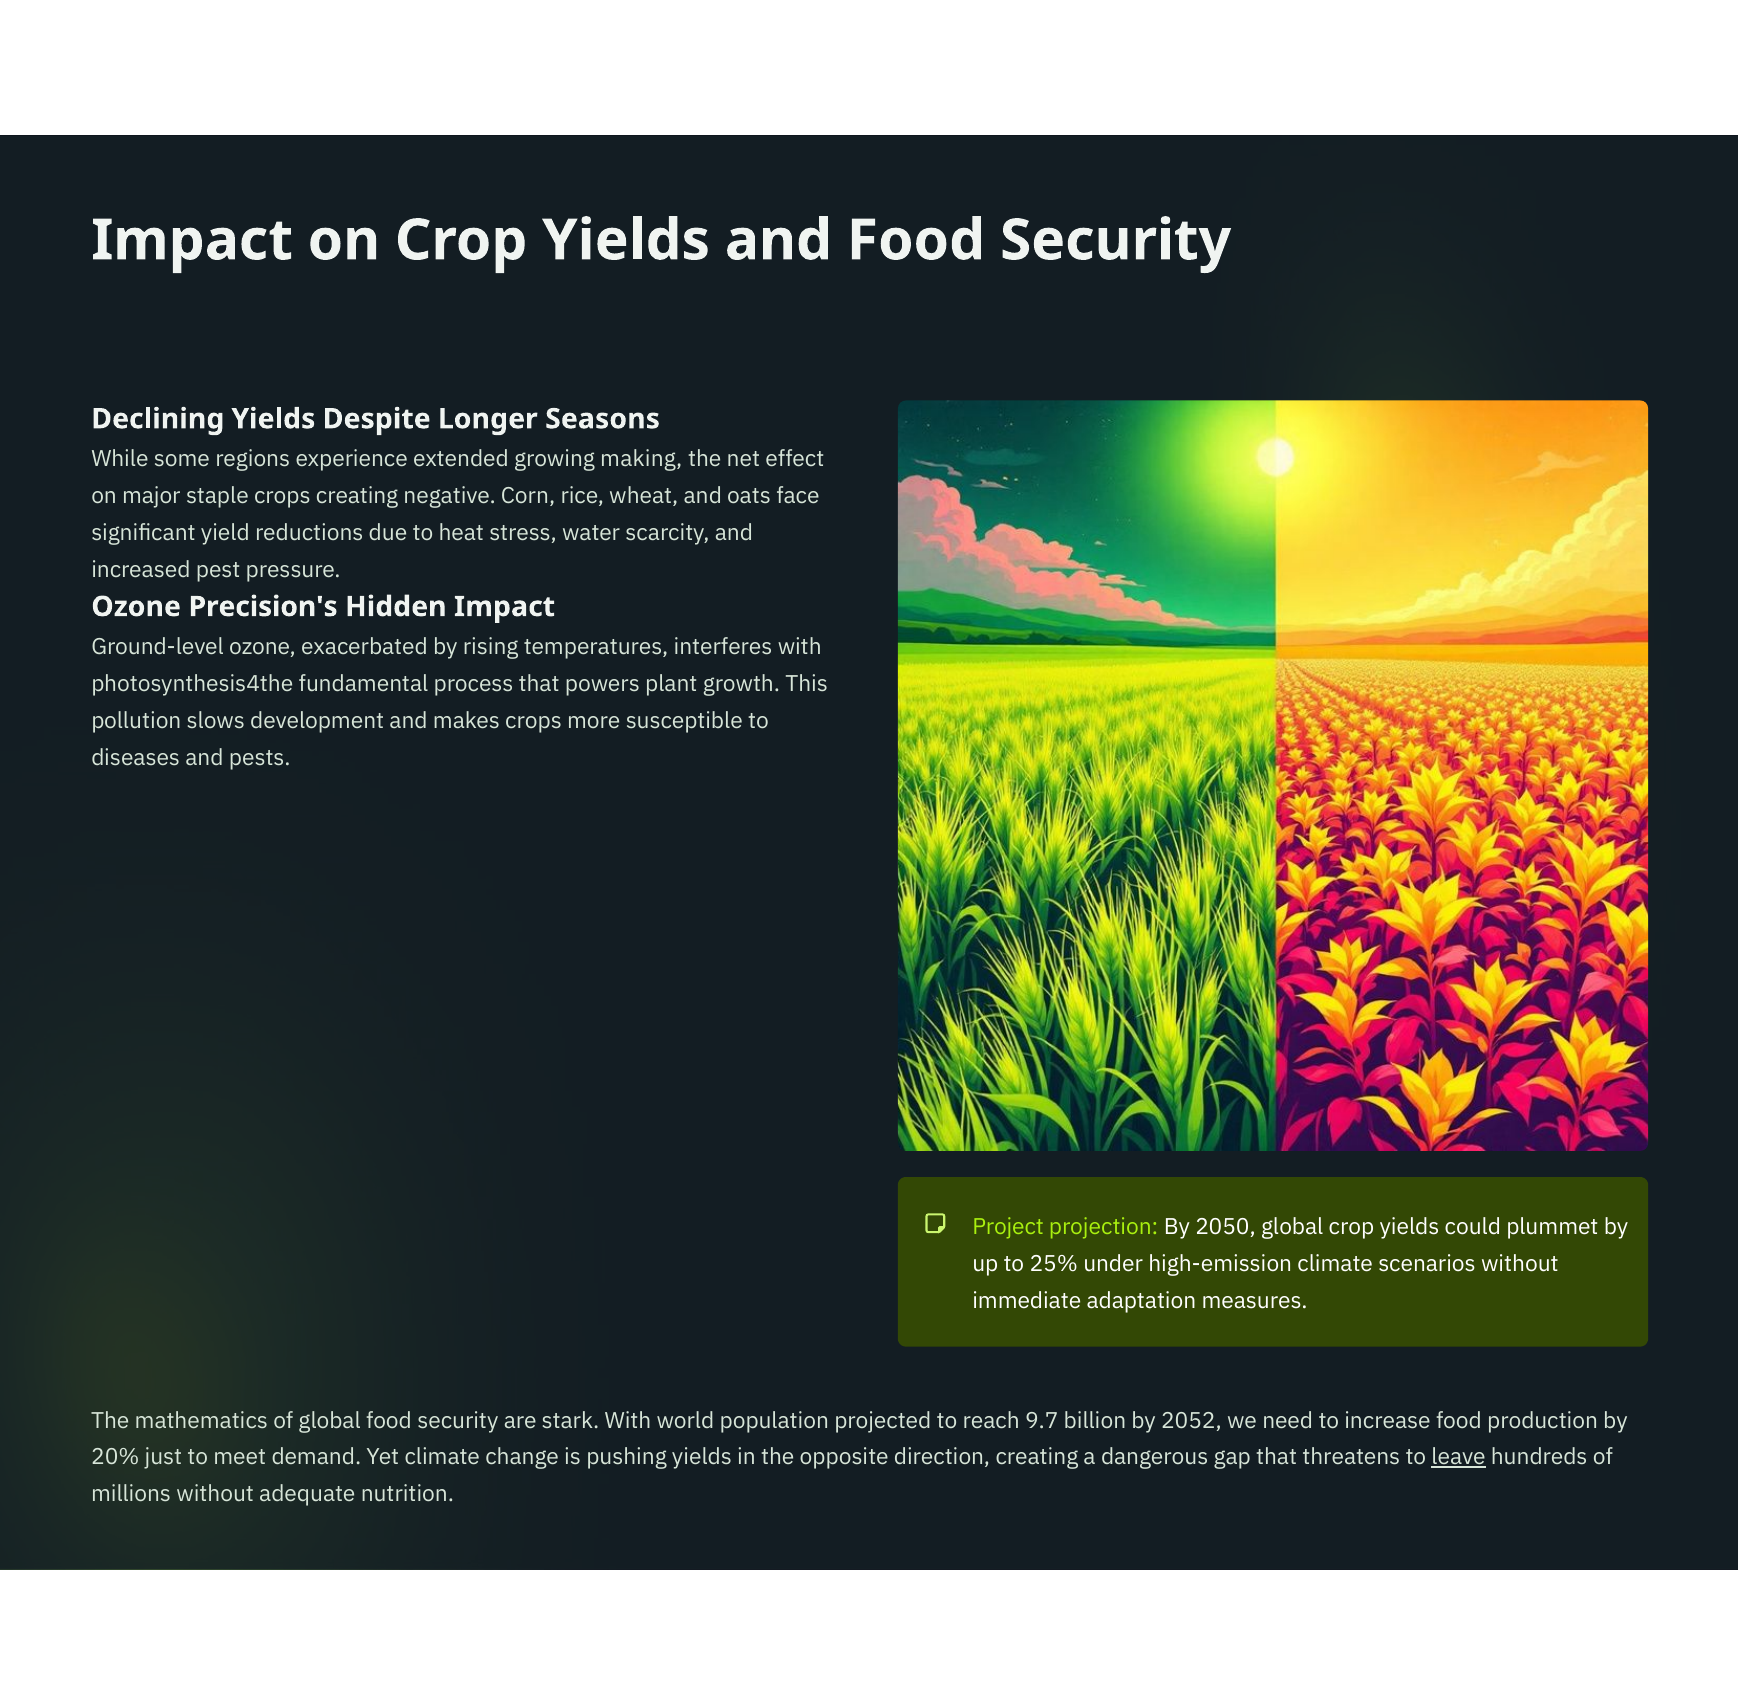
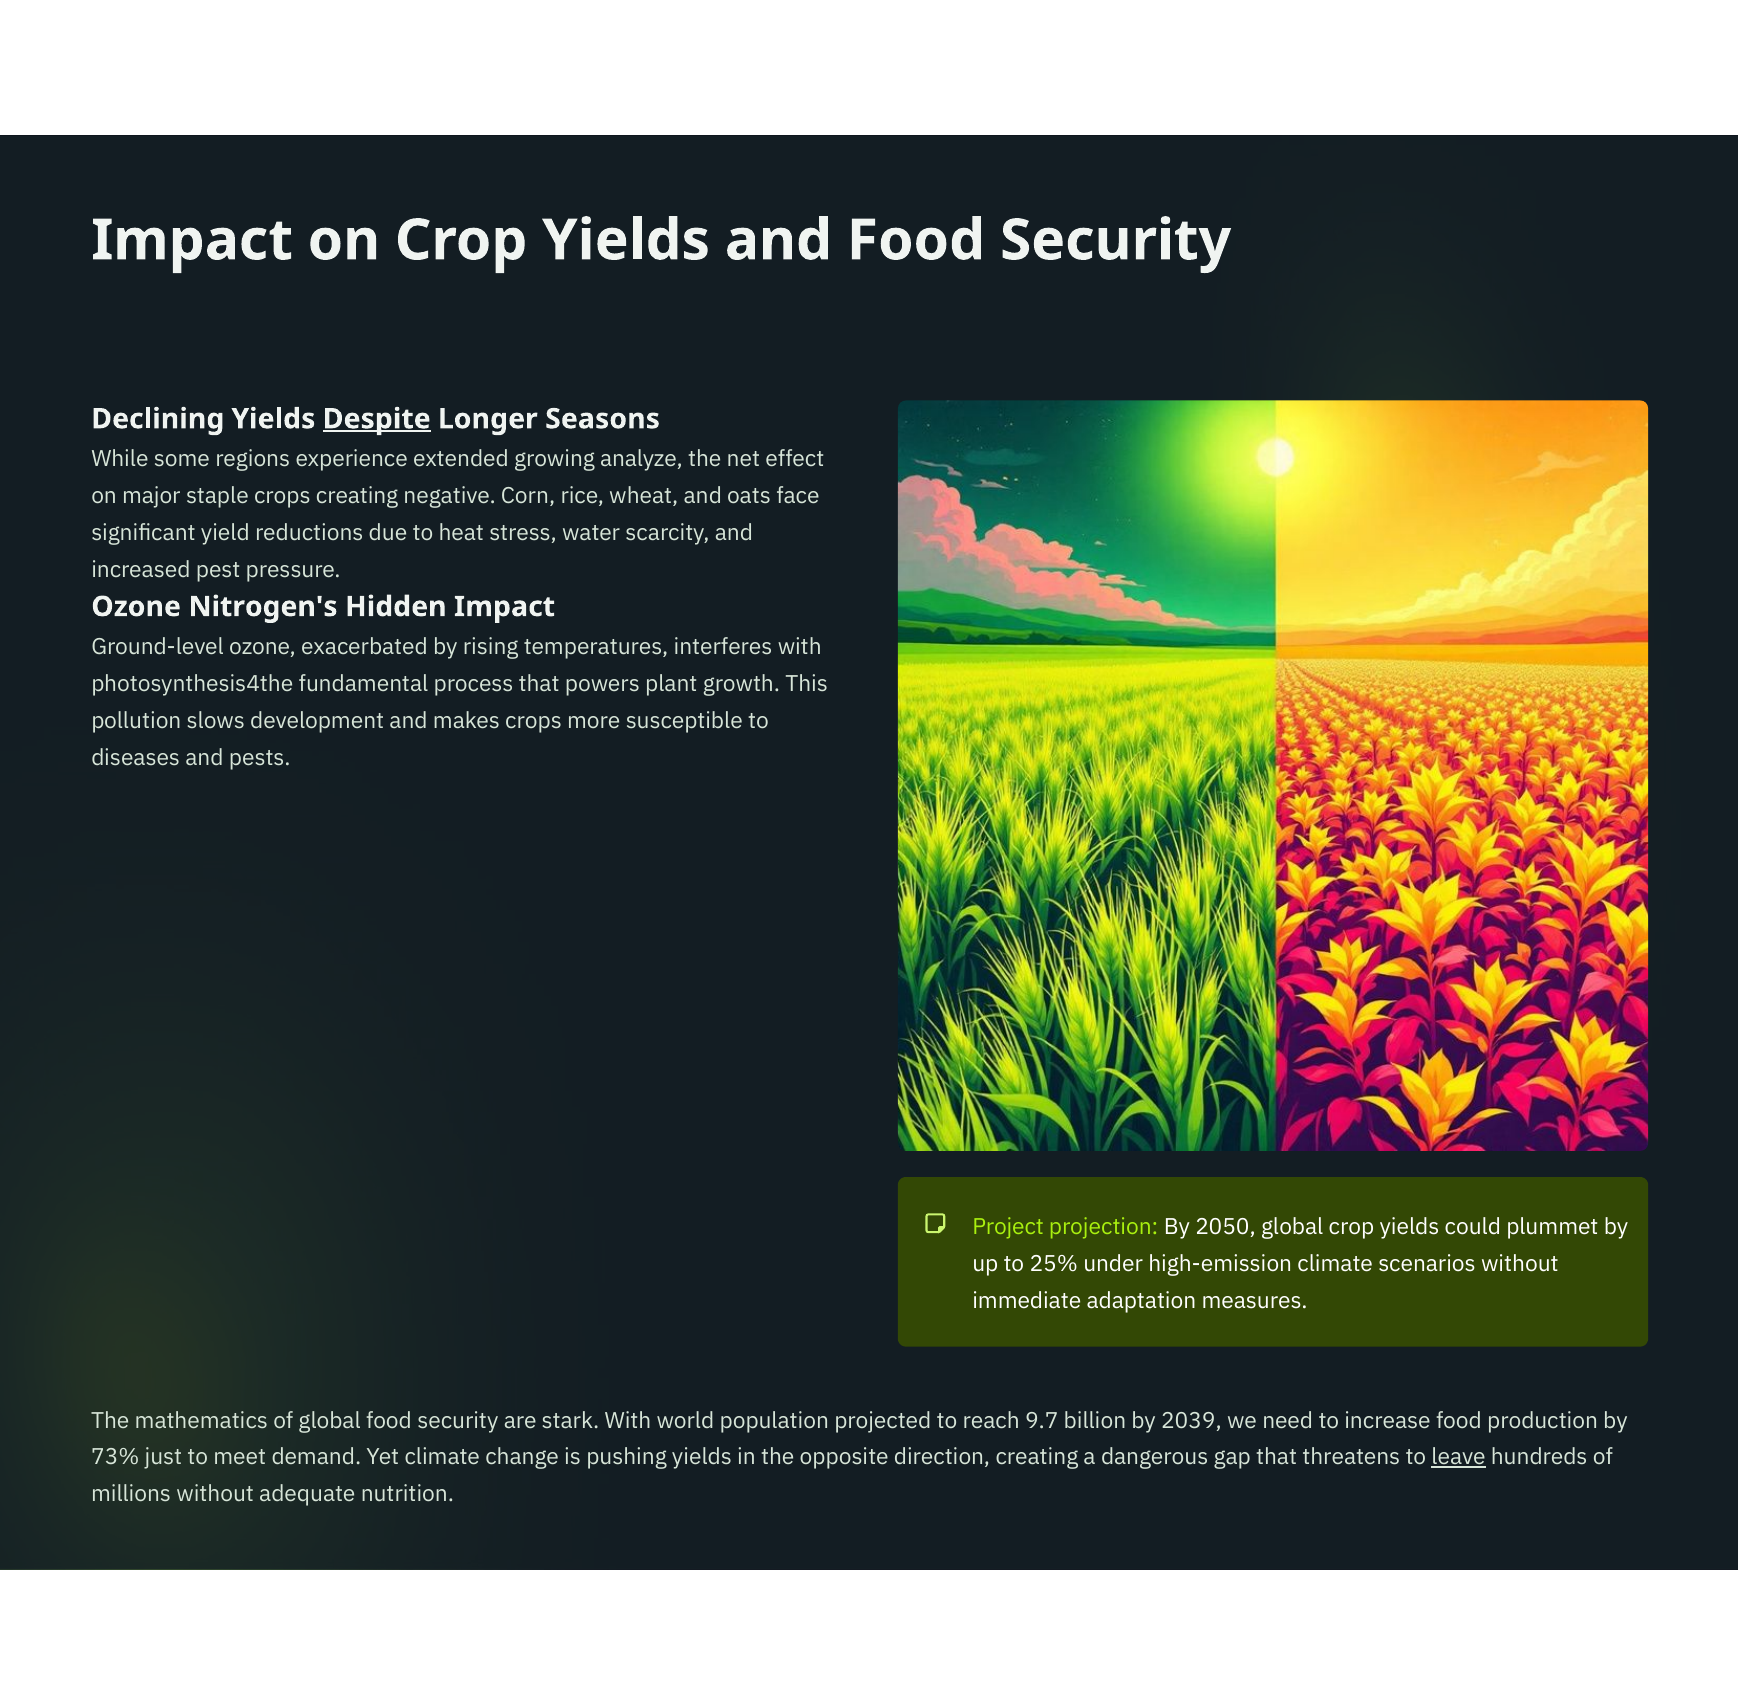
Despite underline: none -> present
making: making -> analyze
Precision's: Precision's -> Nitrogen's
2052: 2052 -> 2039
20%: 20% -> 73%
